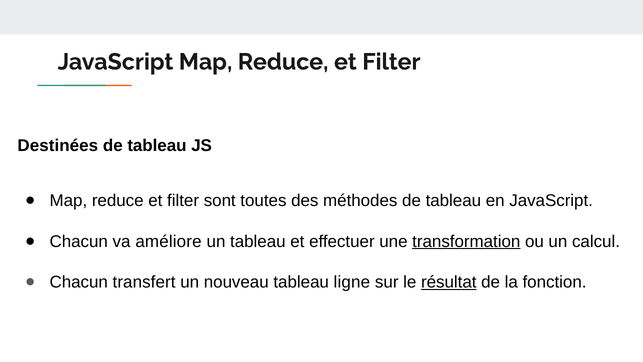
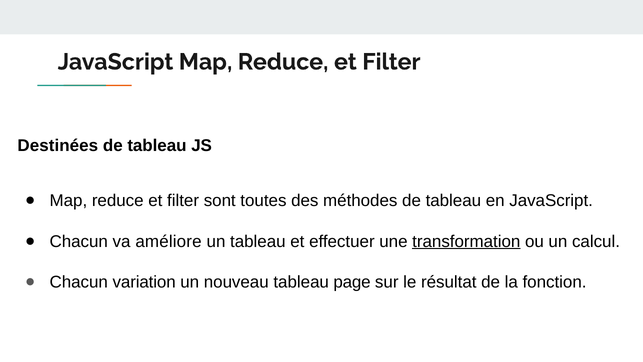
transfert: transfert -> variation
ligne: ligne -> page
résultat underline: present -> none
